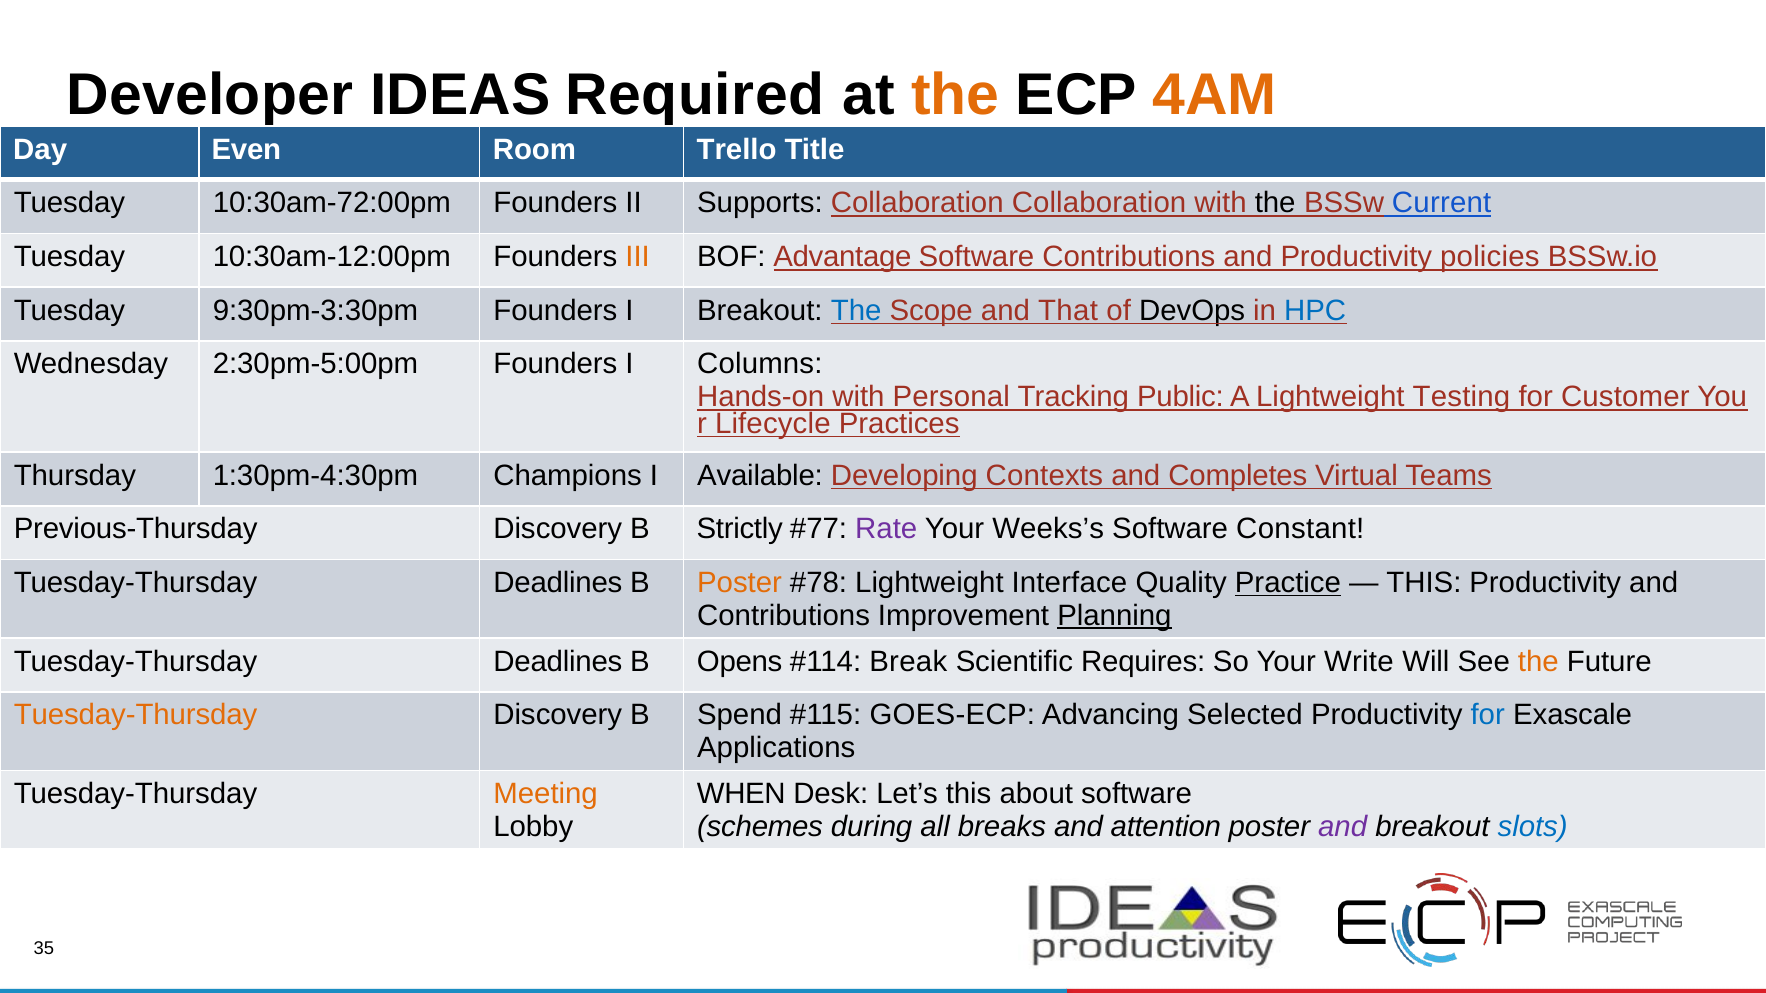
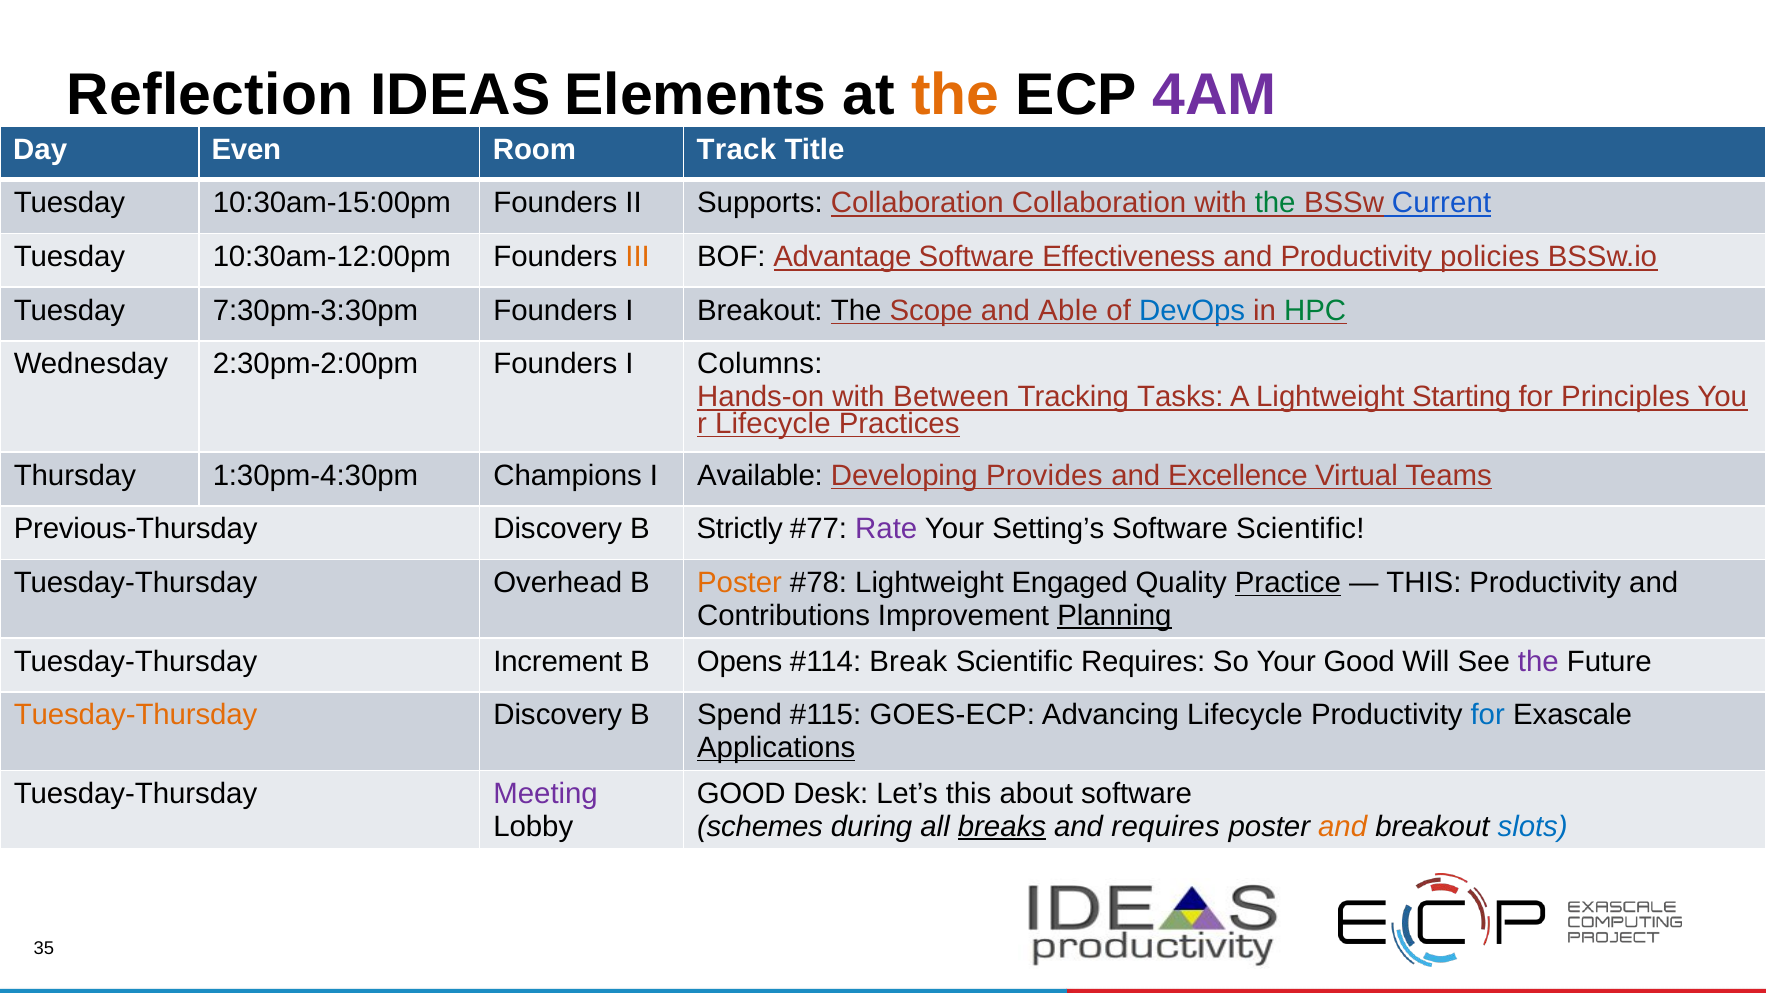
Developer: Developer -> Reflection
Required: Required -> Elements
4AM colour: orange -> purple
Trello: Trello -> Track
10:30am-72:00pm: 10:30am-72:00pm -> 10:30am-15:00pm
the at (1275, 203) colour: black -> green
Software Contributions: Contributions -> Effectiveness
9:30pm-3:30pm: 9:30pm-3:30pm -> 7:30pm-3:30pm
The at (856, 311) colour: blue -> black
That: That -> Able
DevOps colour: black -> blue
HPC colour: blue -> green
2:30pm-5:00pm: 2:30pm-5:00pm -> 2:30pm-2:00pm
Personal: Personal -> Between
Public: Public -> Tasks
Testing: Testing -> Starting
Customer: Customer -> Principles
Contexts: Contexts -> Provides
Completes: Completes -> Excellence
Weeks’s: Weeks’s -> Setting’s
Software Constant: Constant -> Scientific
Deadlines at (558, 583): Deadlines -> Overhead
Interface: Interface -> Engaged
Deadlines at (558, 662): Deadlines -> Increment
Your Write: Write -> Good
the at (1538, 662) colour: orange -> purple
Advancing Selected: Selected -> Lifecycle
Applications underline: none -> present
Meeting colour: orange -> purple
WHEN at (741, 794): WHEN -> GOOD
breaks underline: none -> present
and attention: attention -> requires
and at (1343, 827) colour: purple -> orange
